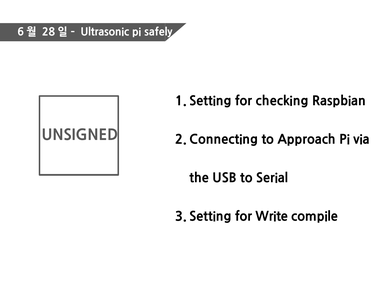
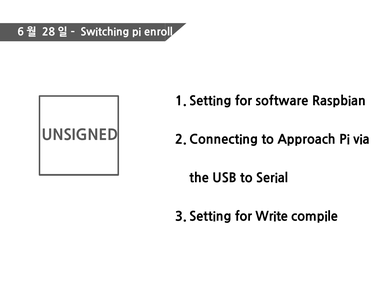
Ultrasonic: Ultrasonic -> Switching
safely: safely -> enroll
checking: checking -> software
